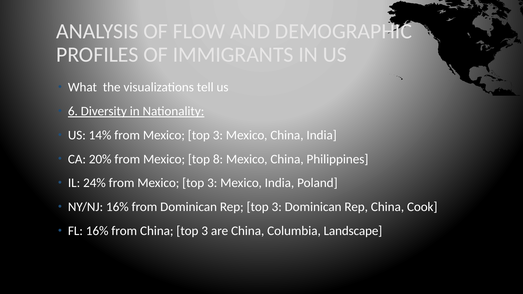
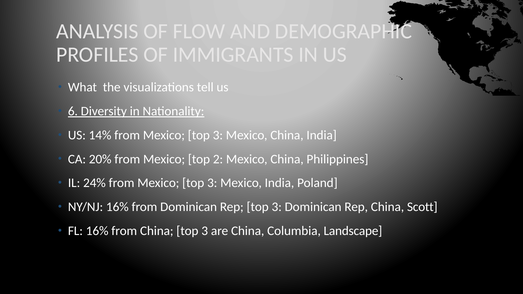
8: 8 -> 2
Cook: Cook -> Scott
